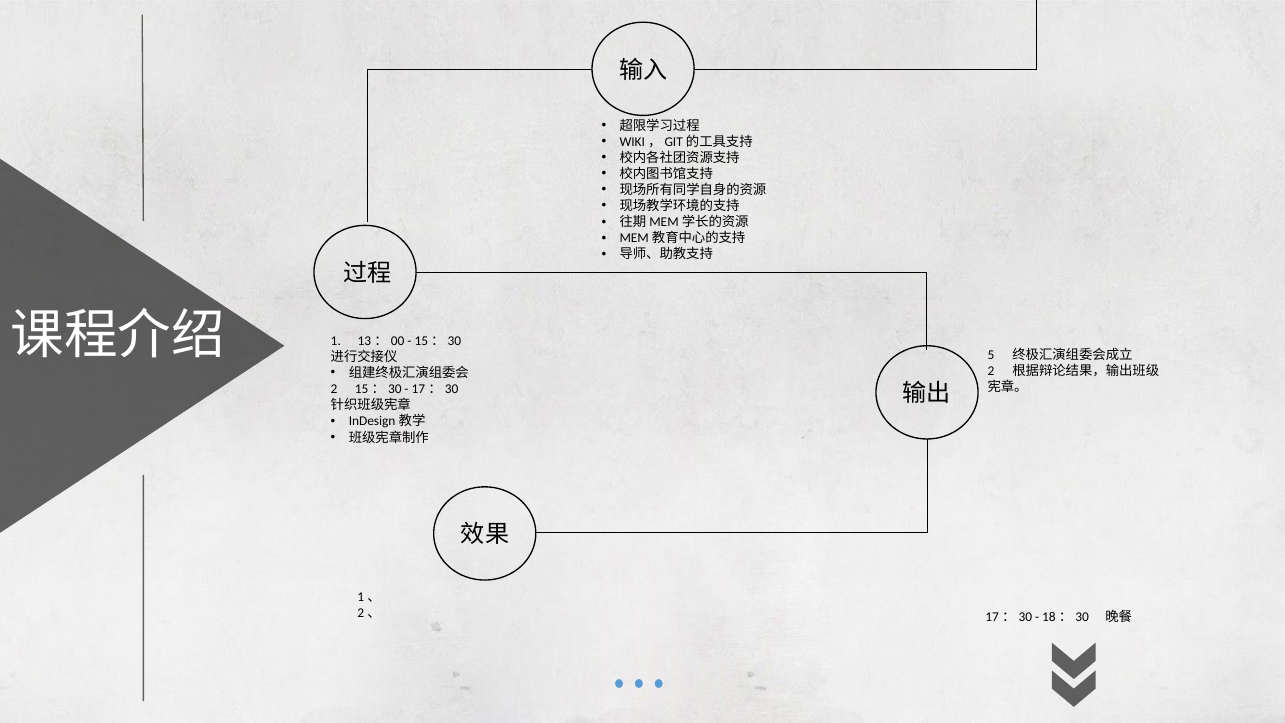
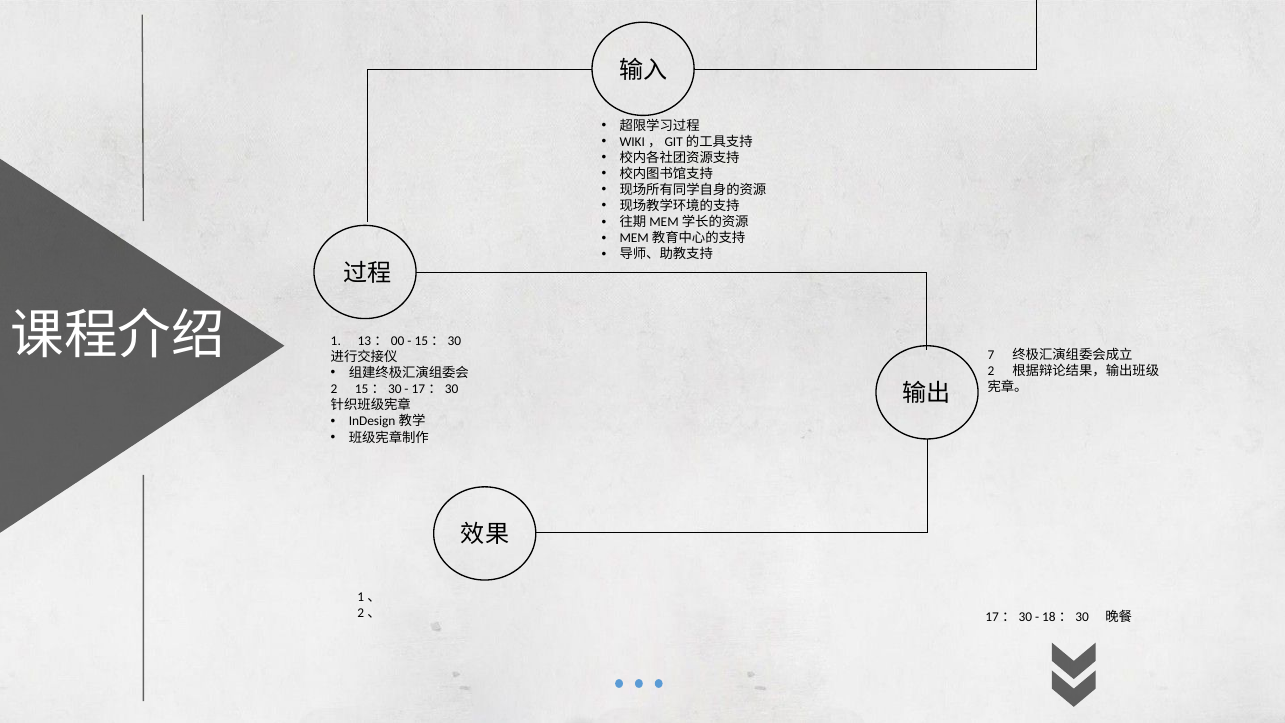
5: 5 -> 7
